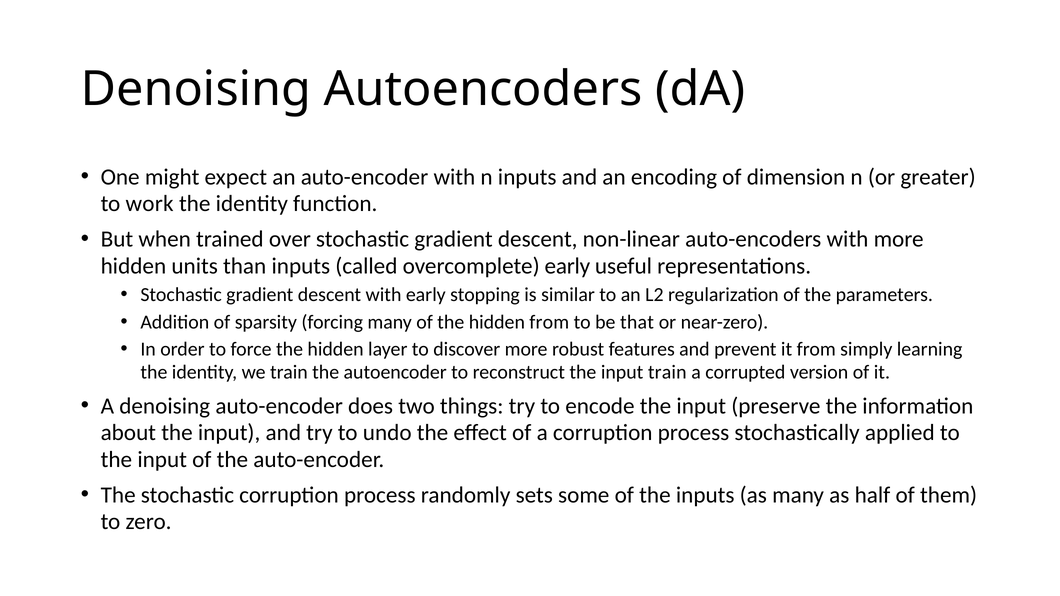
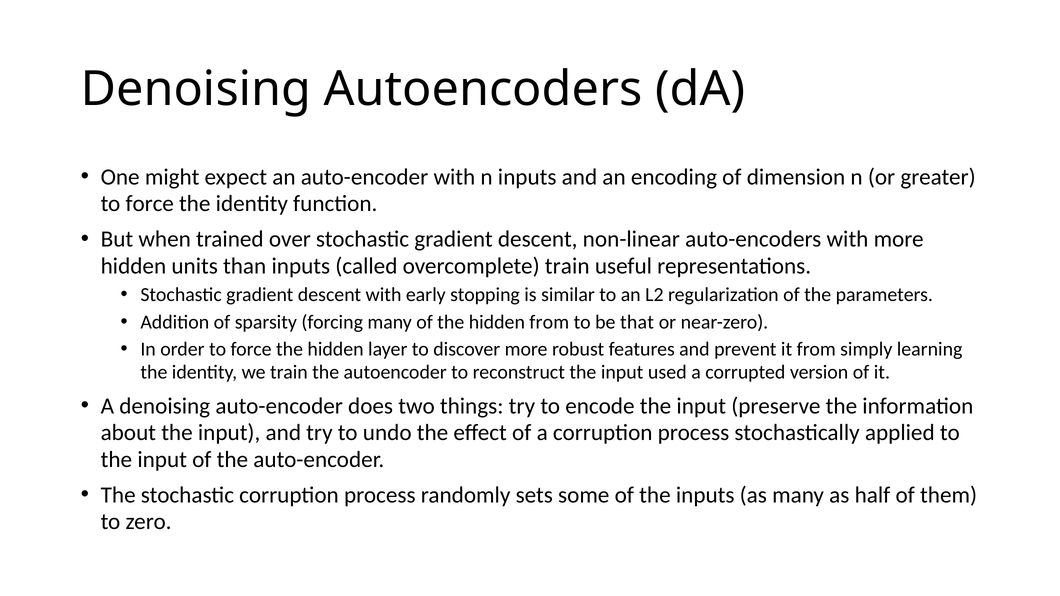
work at (150, 204): work -> force
overcomplete early: early -> train
input train: train -> used
